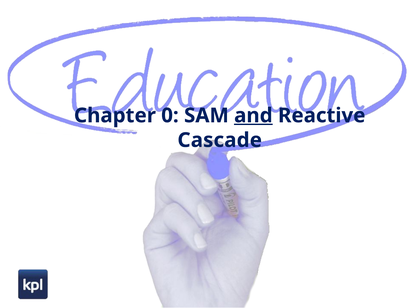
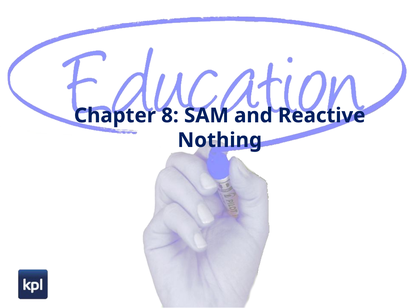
0: 0 -> 8
and underline: present -> none
Cascade: Cascade -> Nothing
